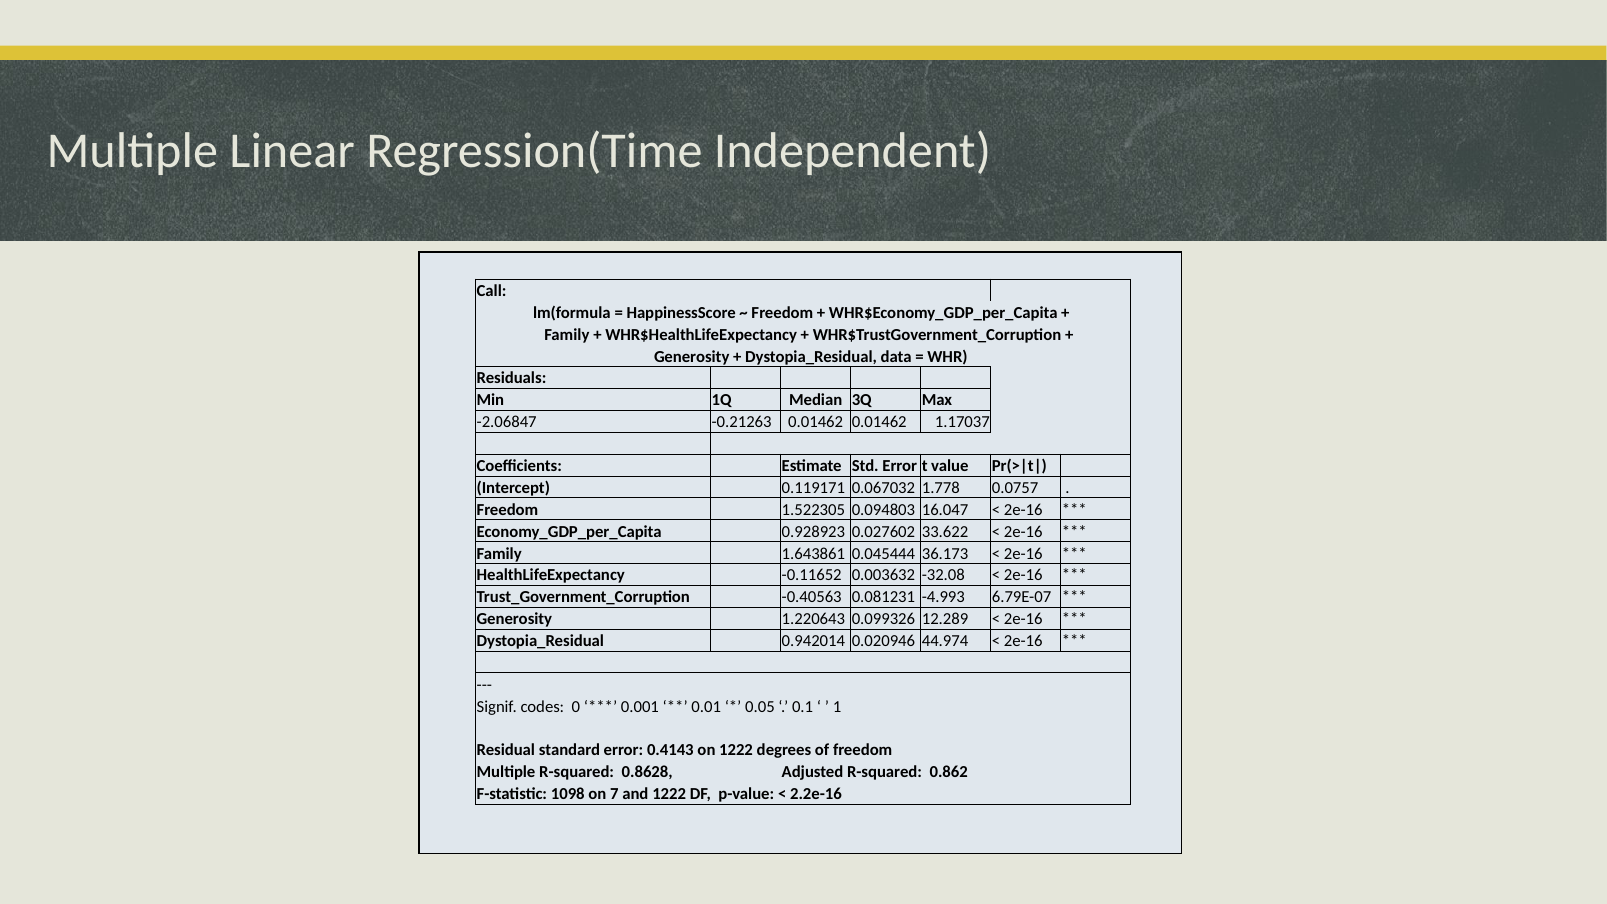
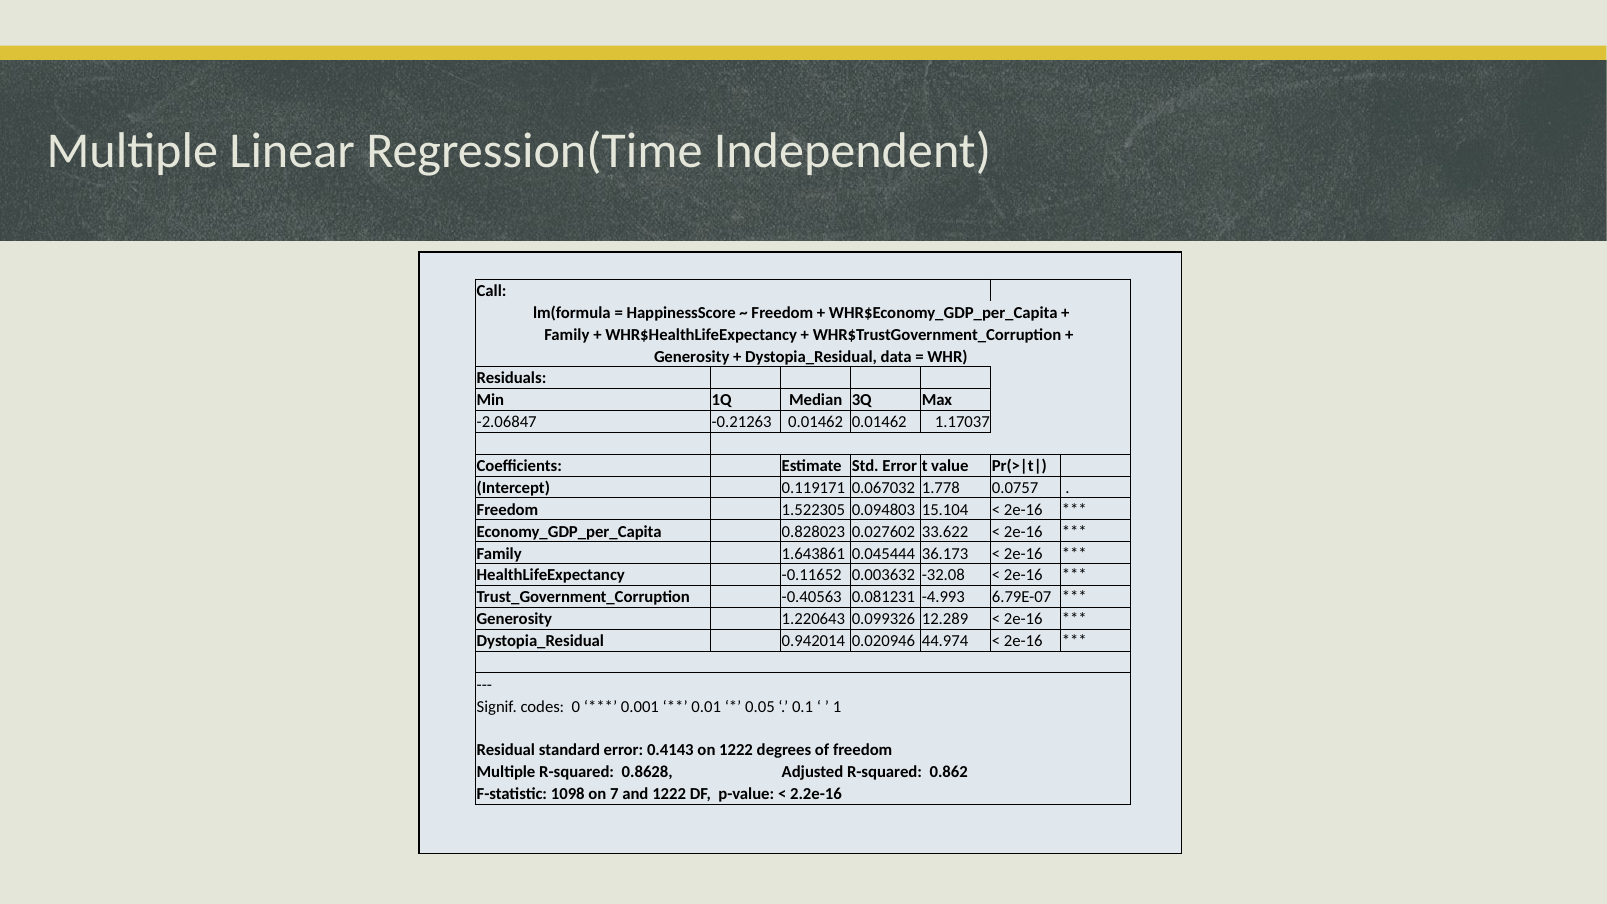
16.047: 16.047 -> 15.104
0.928923: 0.928923 -> 0.828023
